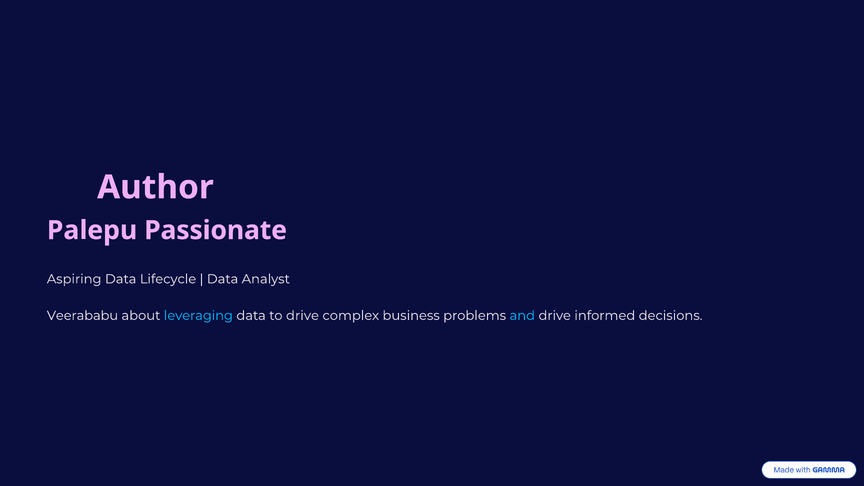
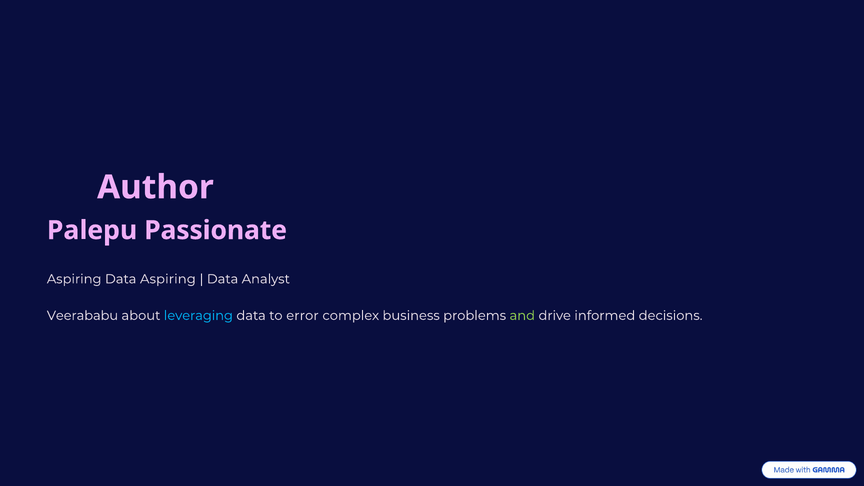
Data Lifecycle: Lifecycle -> Aspiring
to drive: drive -> error
and colour: light blue -> light green
